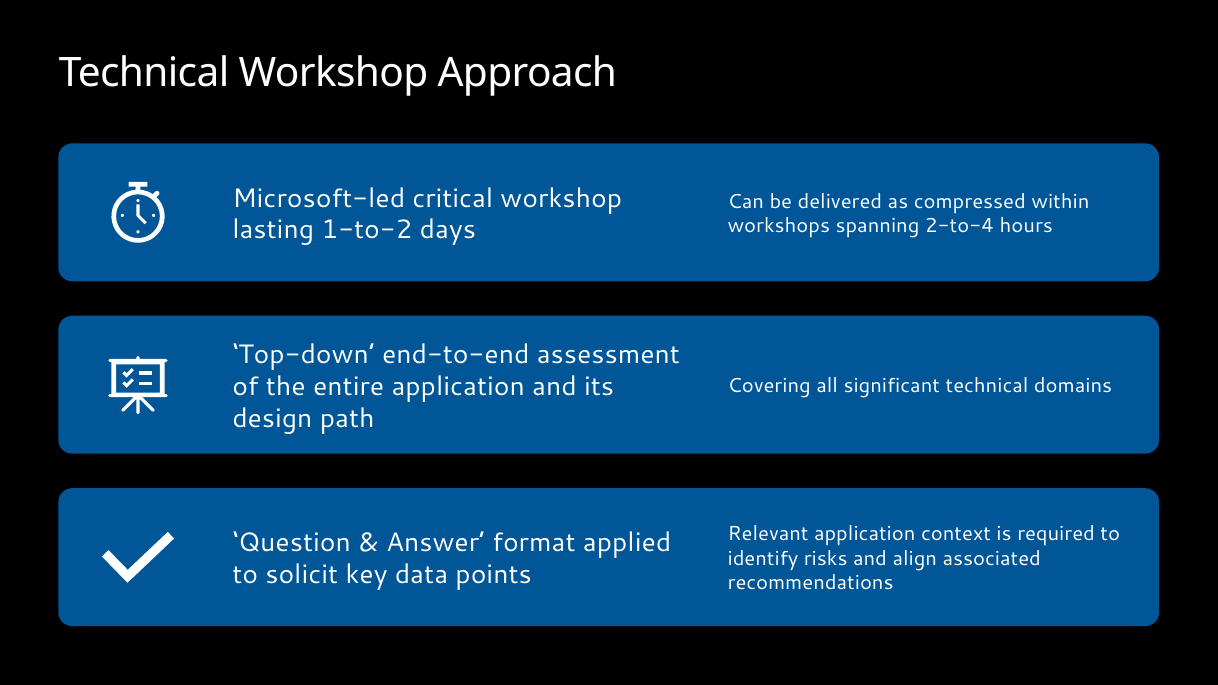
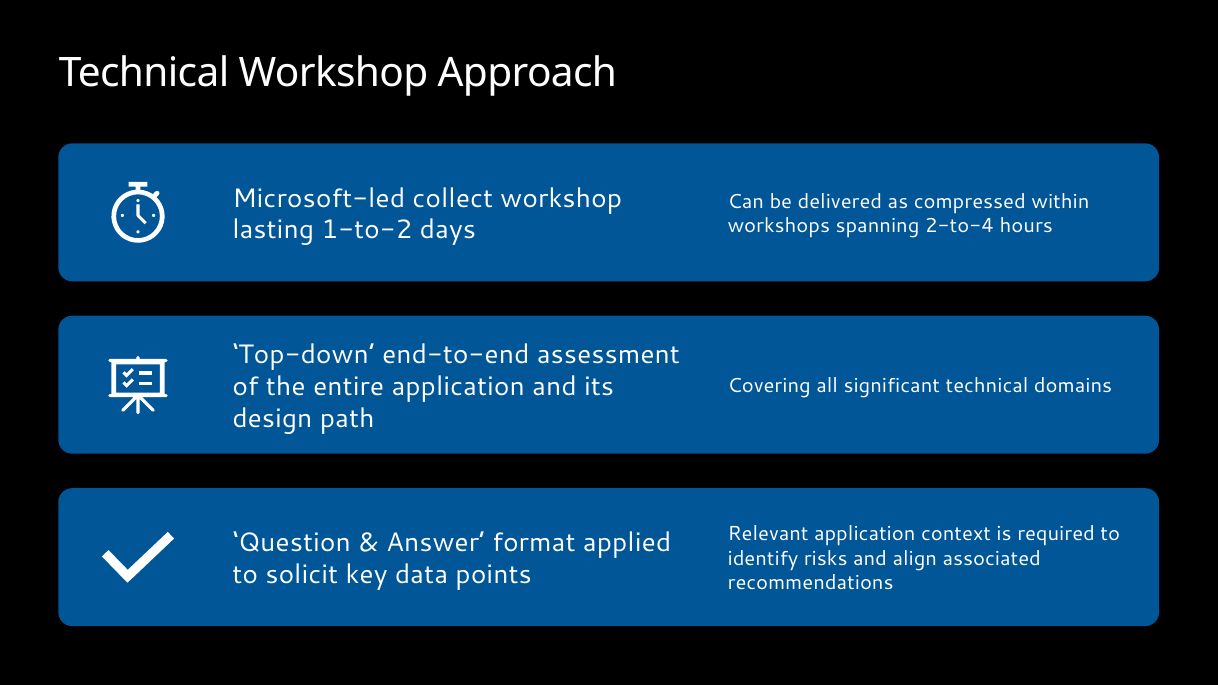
critical: critical -> collect
